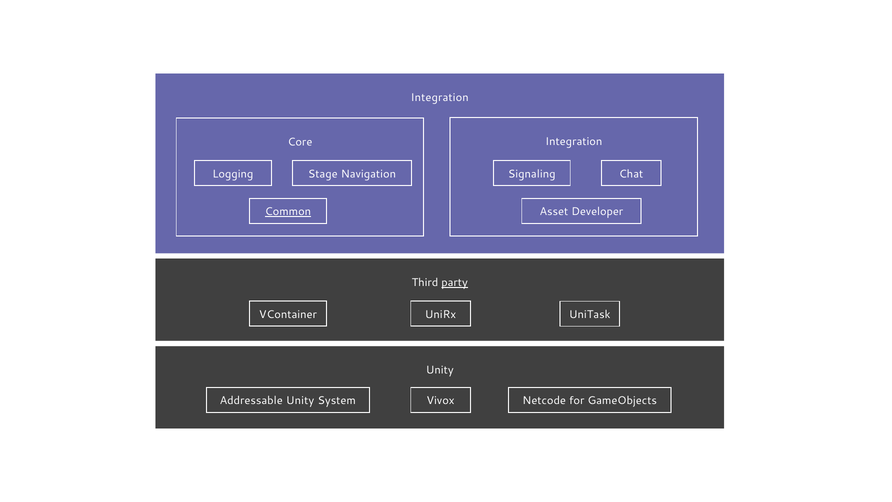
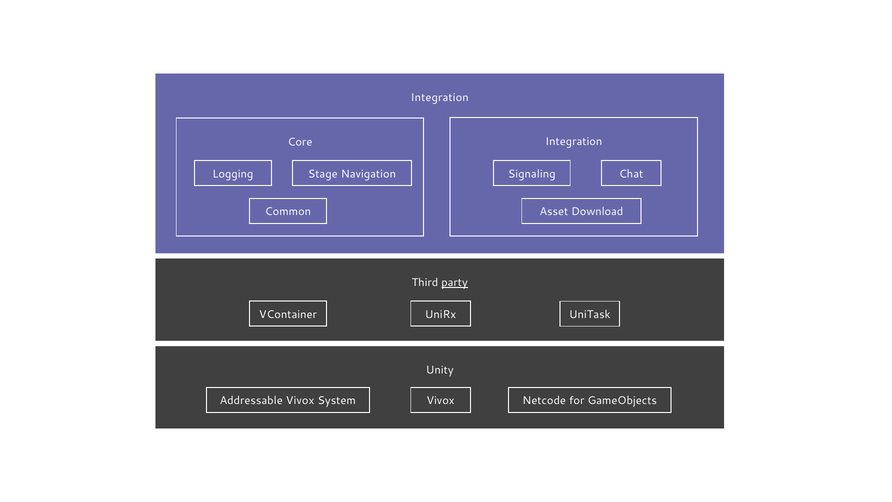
Common underline: present -> none
Developer: Developer -> Download
Addressable Unity: Unity -> Vivox
